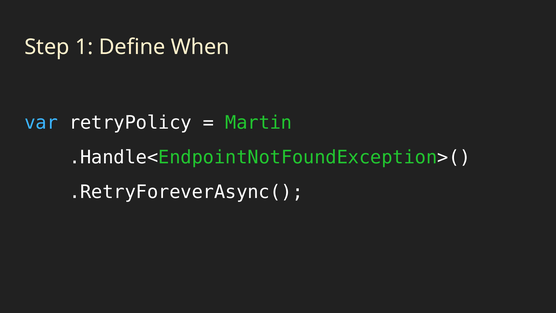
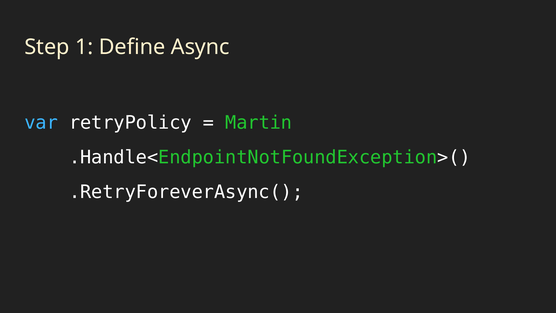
When: When -> Async
